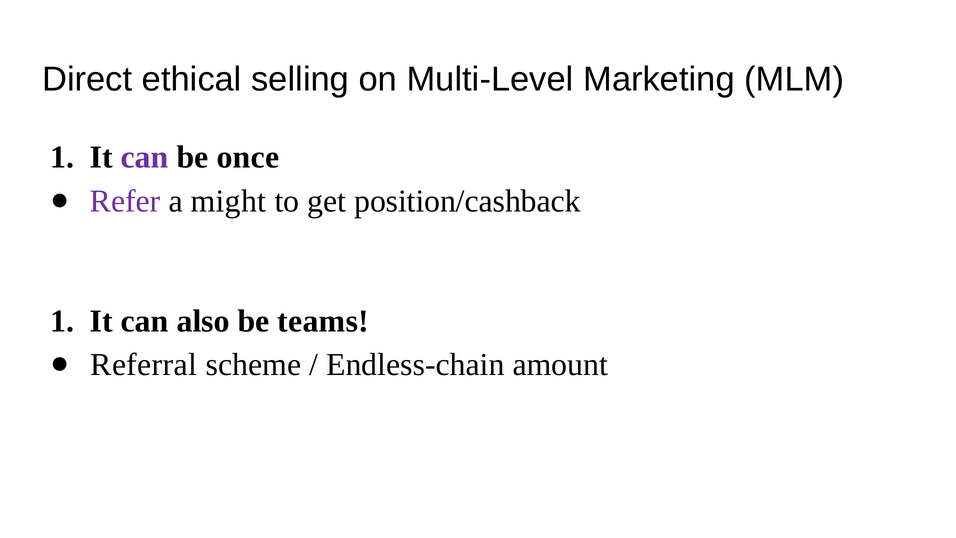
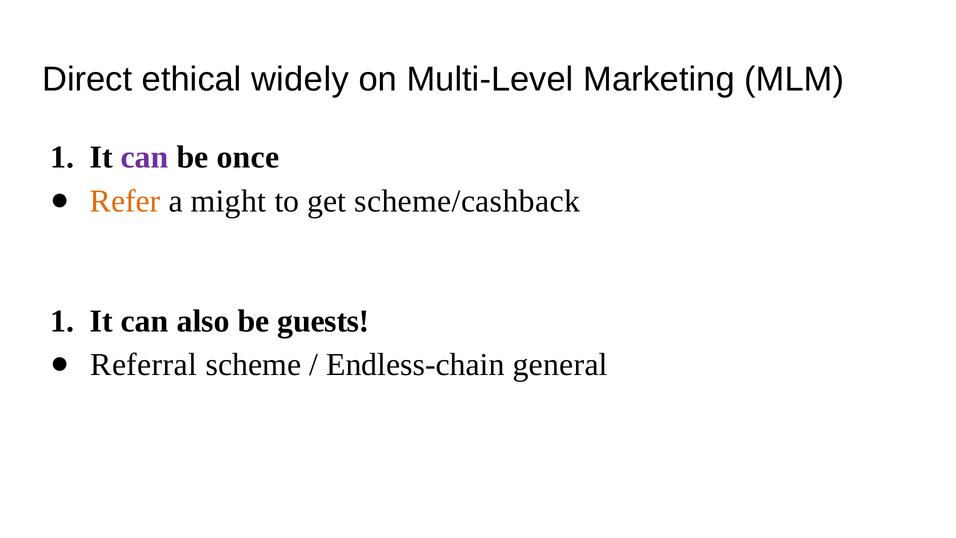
selling: selling -> widely
Refer colour: purple -> orange
position/cashback: position/cashback -> scheme/cashback
teams: teams -> guests
amount: amount -> general
